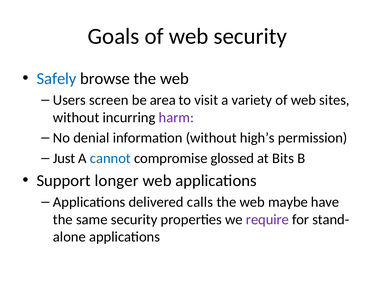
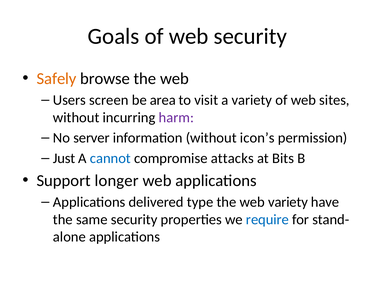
Safely colour: blue -> orange
denial: denial -> server
high’s: high’s -> icon’s
glossed: glossed -> attacks
calls: calls -> type
web maybe: maybe -> variety
require colour: purple -> blue
